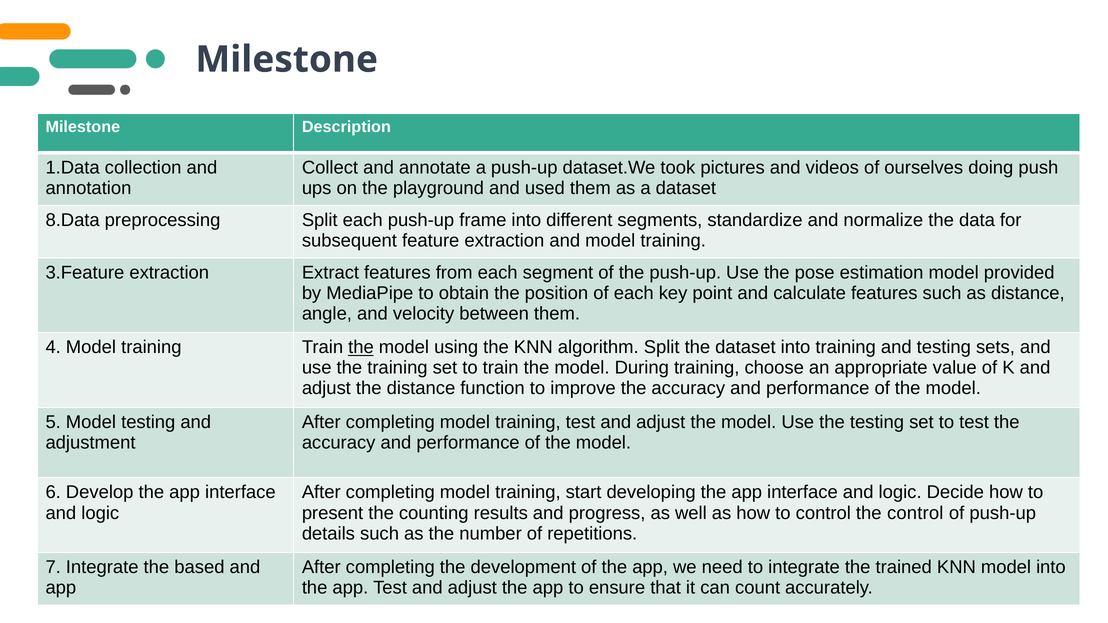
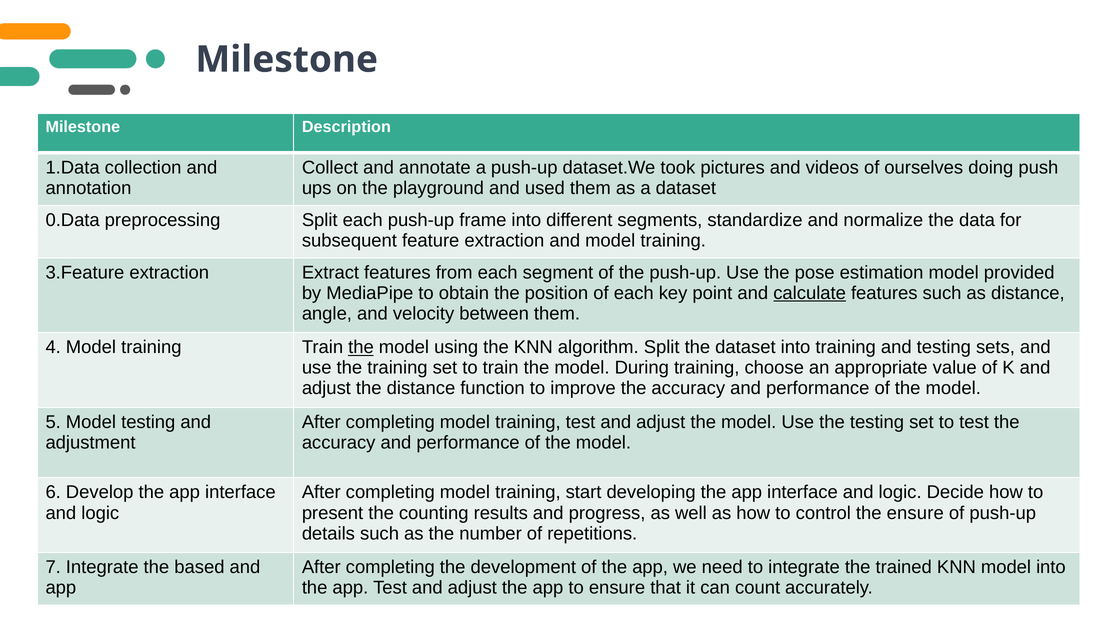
8.Data: 8.Data -> 0.Data
calculate underline: none -> present
the control: control -> ensure
